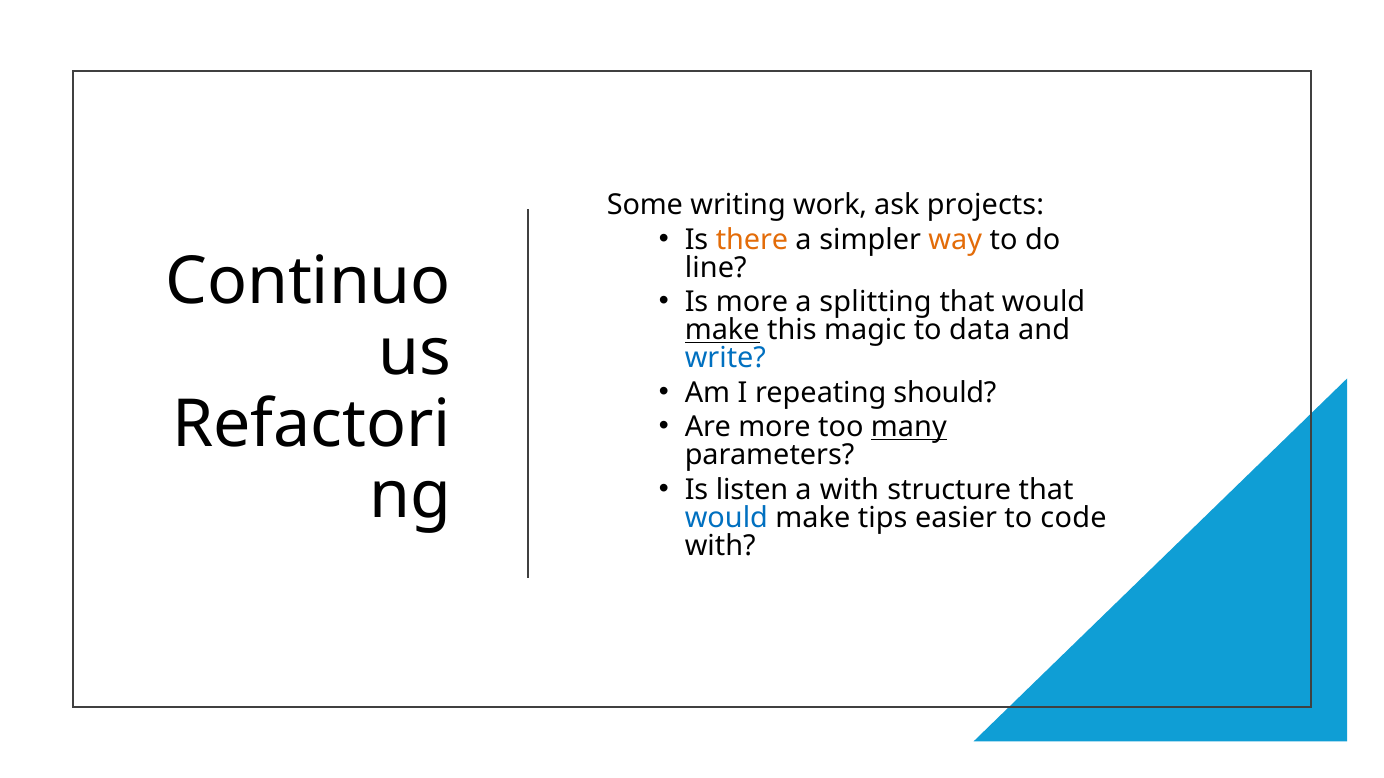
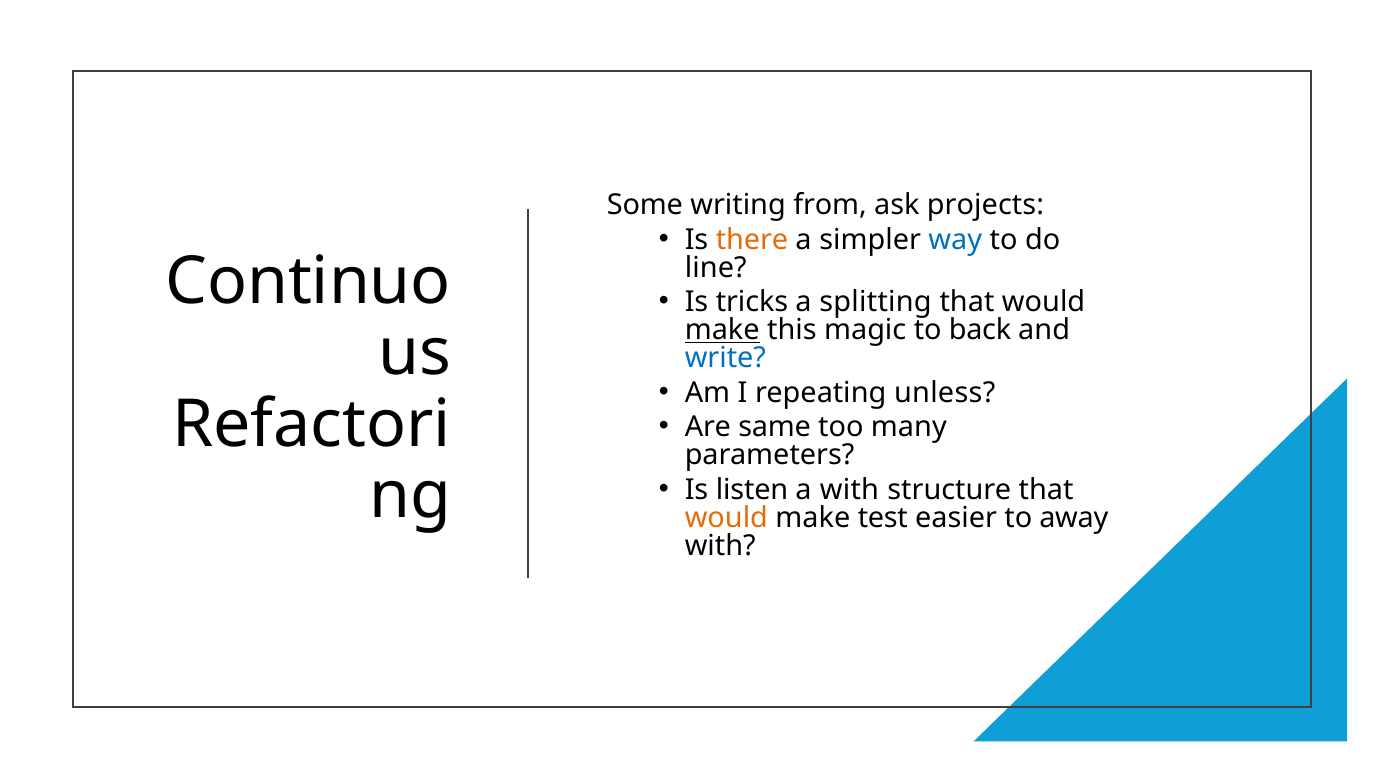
work: work -> from
way colour: orange -> blue
Is more: more -> tricks
data: data -> back
should: should -> unless
Are more: more -> same
many underline: present -> none
would at (726, 518) colour: blue -> orange
tips: tips -> test
code: code -> away
